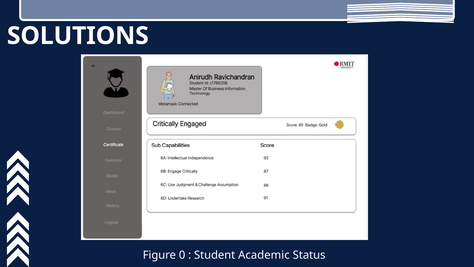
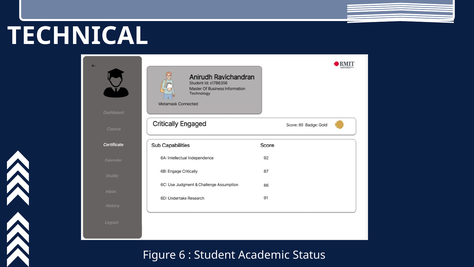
SOLUTIONS: SOLUTIONS -> TECHNICAL
0: 0 -> 6
